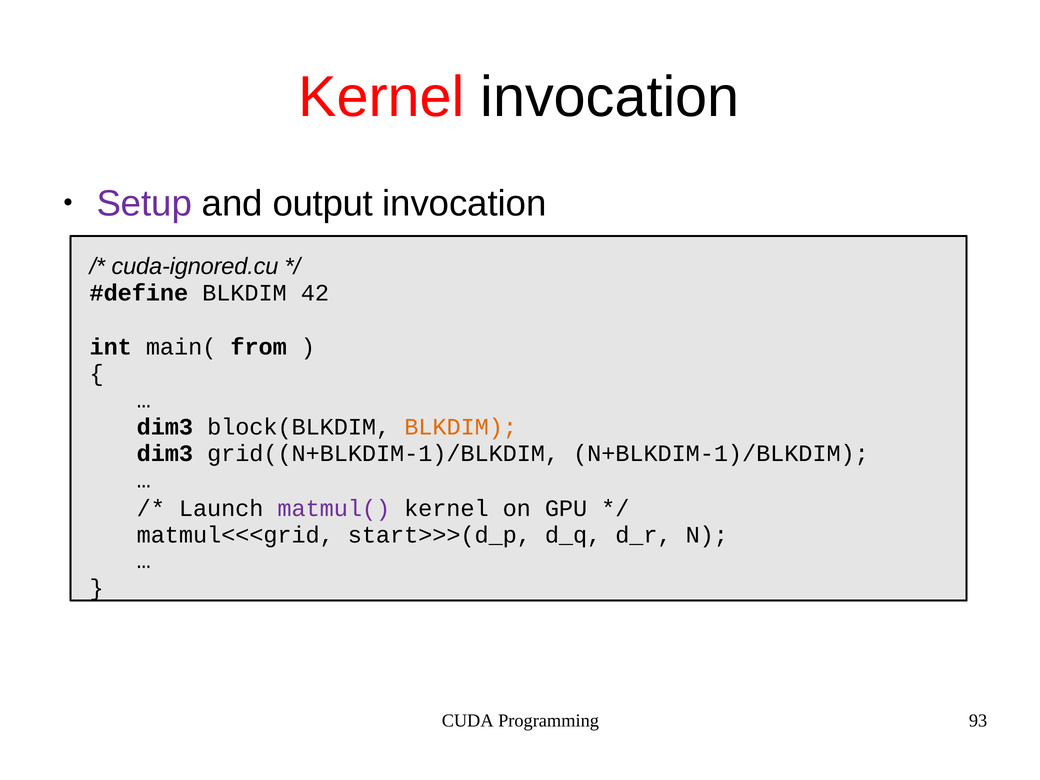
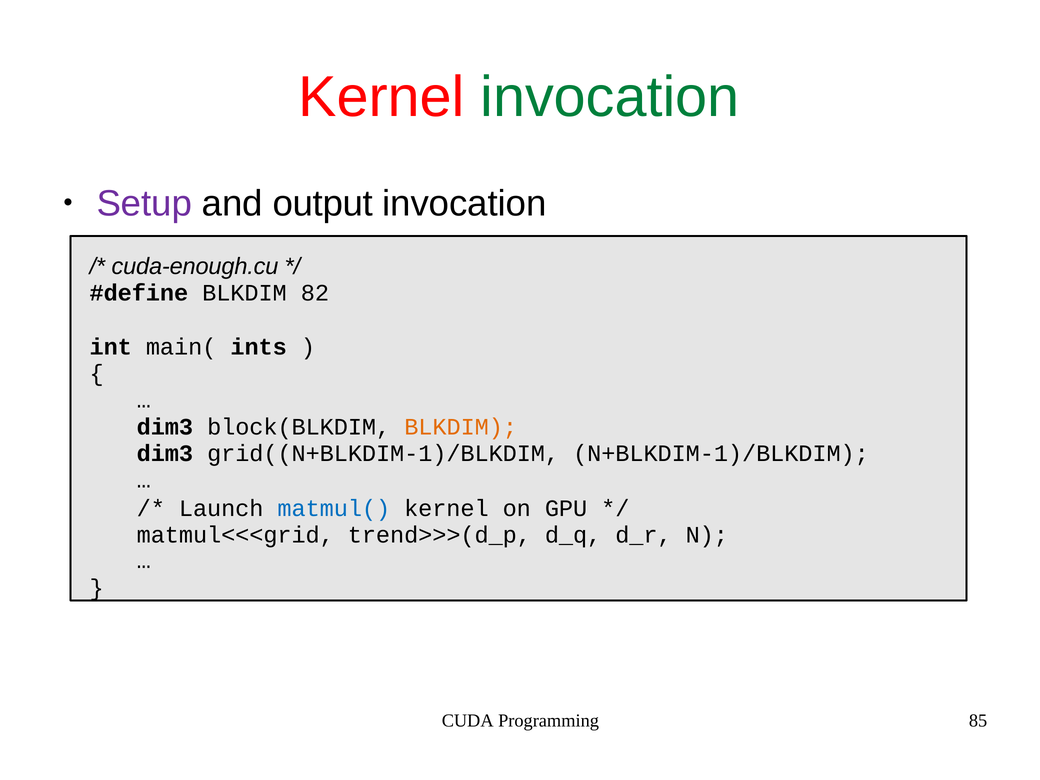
invocation at (610, 97) colour: black -> green
cuda-ignored.cu: cuda-ignored.cu -> cuda-enough.cu
42: 42 -> 82
from: from -> ints
matmul( colour: purple -> blue
start>>>(d_p: start>>>(d_p -> trend>>>(d_p
93: 93 -> 85
